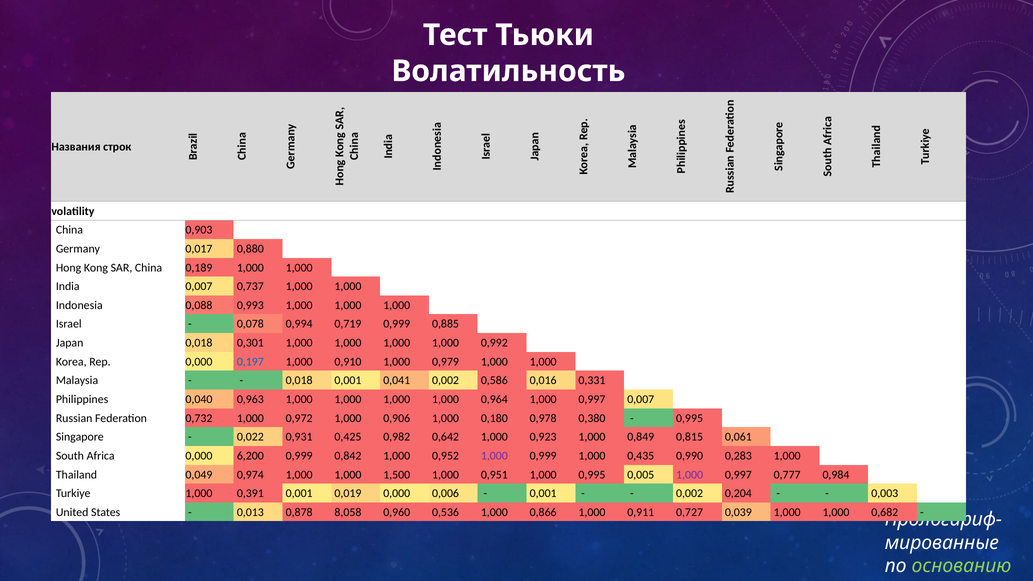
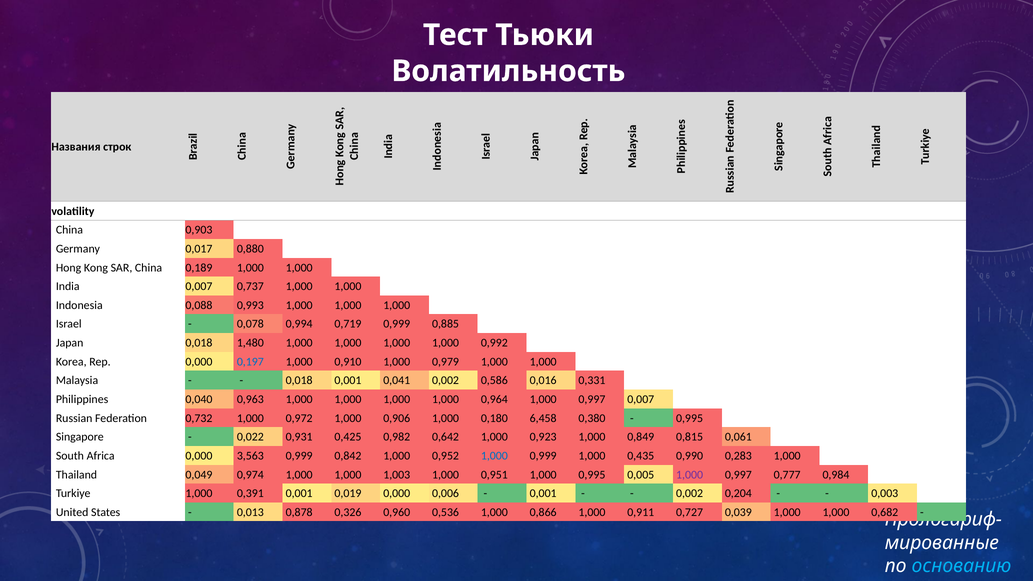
0,301: 0,301 -> 1,480
0,978: 0,978 -> 6,458
6,200: 6,200 -> 3,563
1,000 at (494, 456) colour: purple -> blue
1,500: 1,500 -> 1,003
8,058: 8,058 -> 0,326
основанию colour: light green -> light blue
